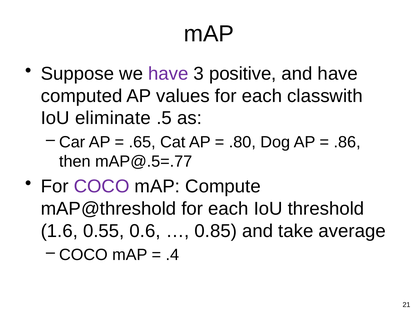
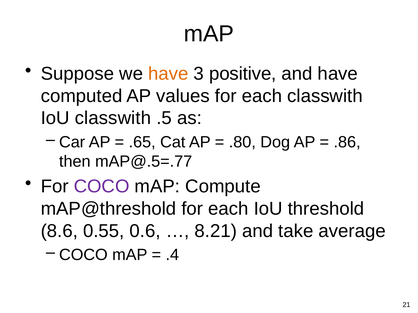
have at (168, 74) colour: purple -> orange
IoU eliminate: eliminate -> classwith
1.6: 1.6 -> 8.6
0.85: 0.85 -> 8.21
